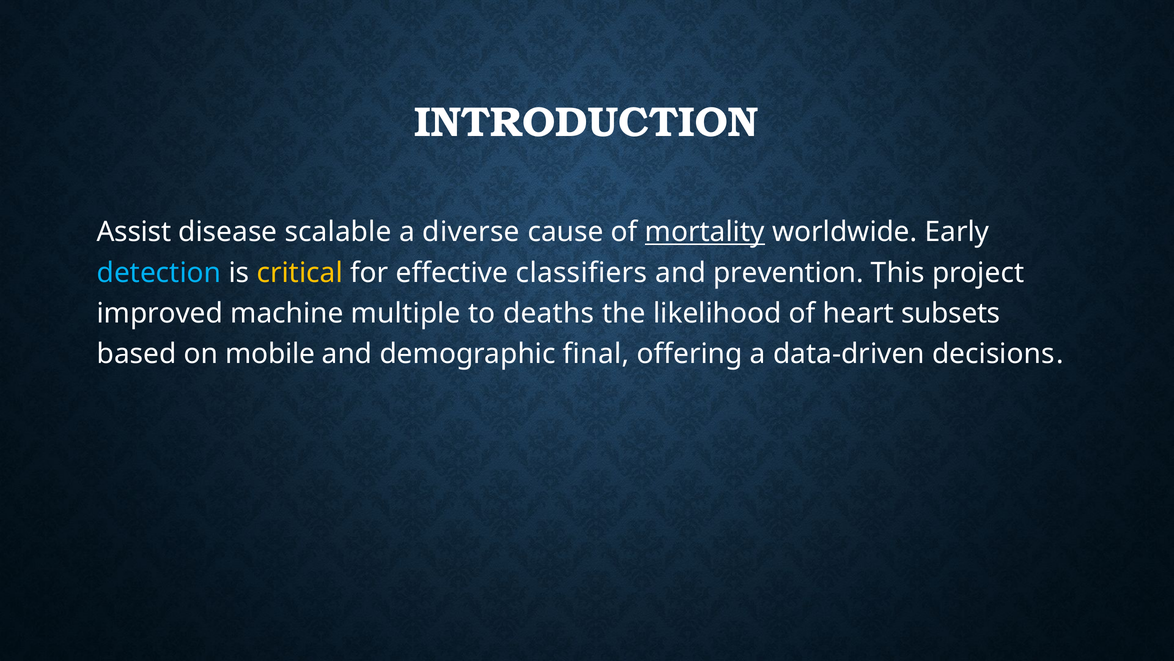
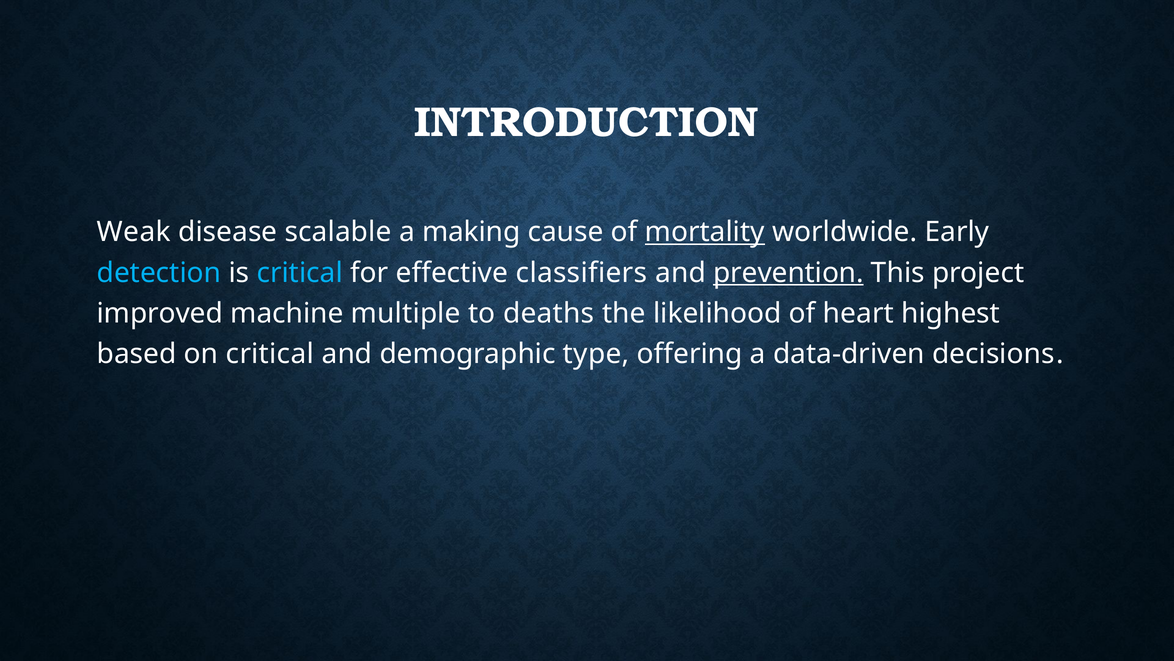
Assist: Assist -> Weak
diverse: diverse -> making
critical at (300, 272) colour: yellow -> light blue
prevention underline: none -> present
subsets: subsets -> highest
on mobile: mobile -> critical
final: final -> type
